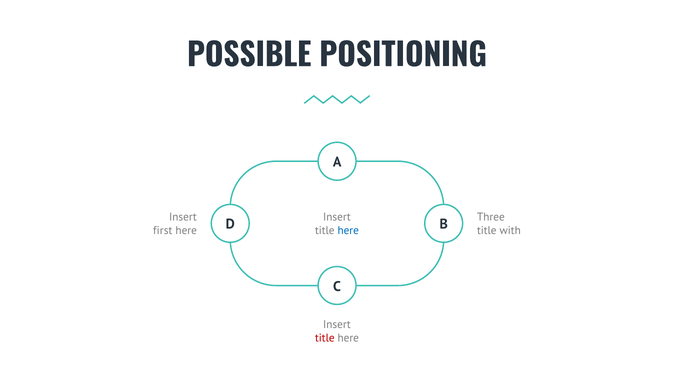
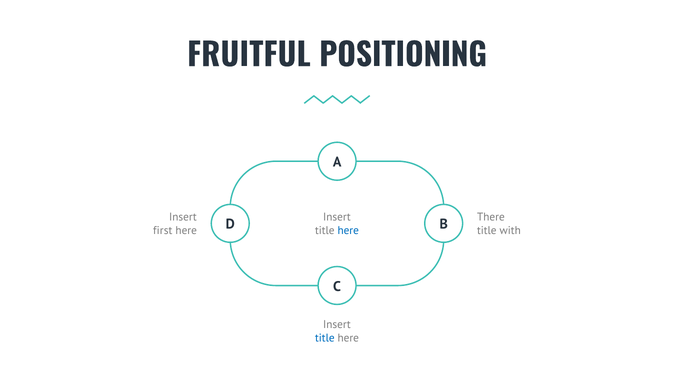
POSSIBLE: POSSIBLE -> FRUITFUL
Three: Three -> There
title at (325, 338) colour: red -> blue
